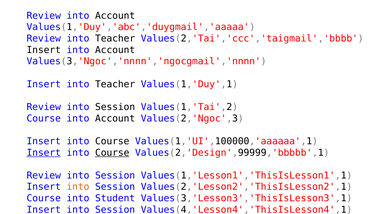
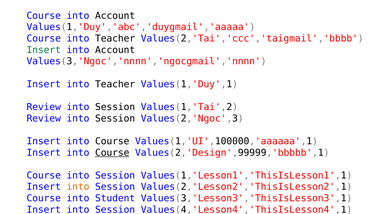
Review at (44, 16): Review -> Course
Review at (44, 38): Review -> Course
Insert at (44, 50) colour: black -> green
Course at (44, 118): Course -> Review
Account at (115, 118): Account -> Session
Insert at (44, 152) underline: present -> none
Review at (44, 175): Review -> Course
